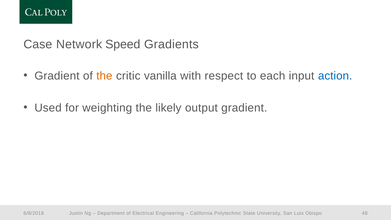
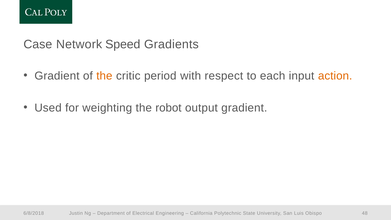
vanilla: vanilla -> period
action colour: blue -> orange
likely: likely -> robot
